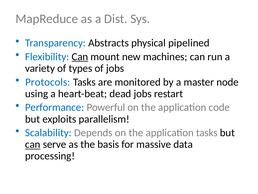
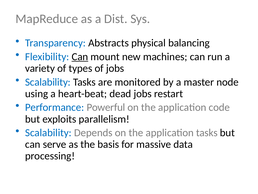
pipelined: pipelined -> balancing
Protocols at (48, 82): Protocols -> Scalability
can at (33, 144) underline: present -> none
